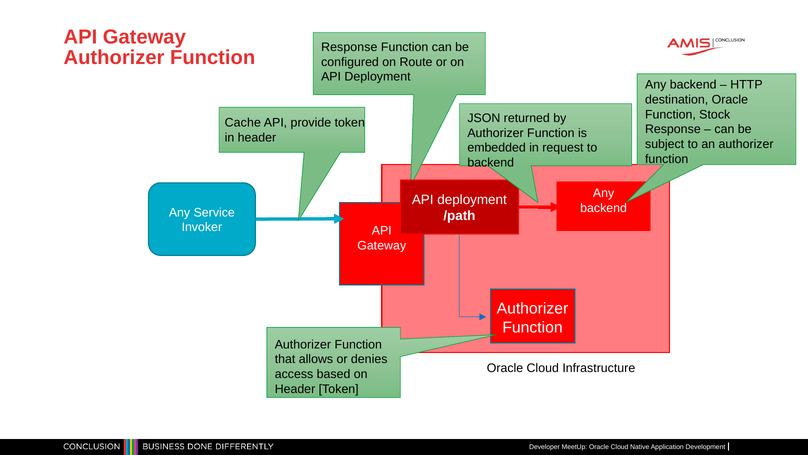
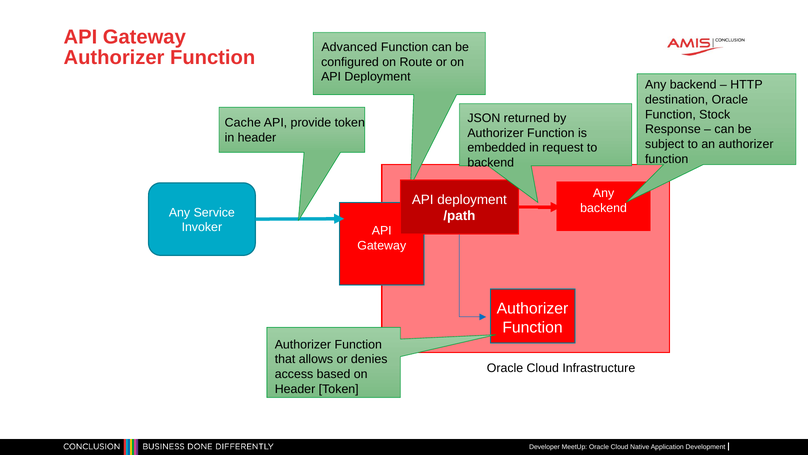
Response at (349, 47): Response -> Advanced
